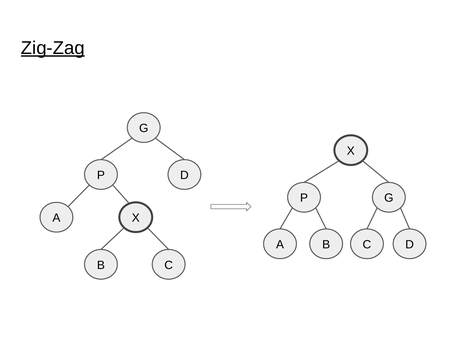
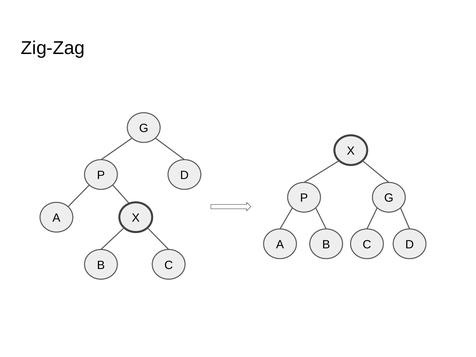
Zig-Zag underline: present -> none
